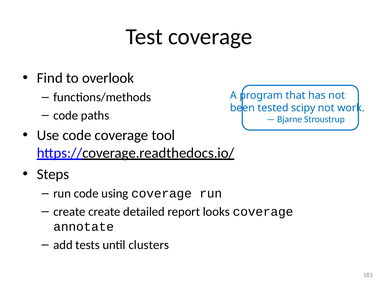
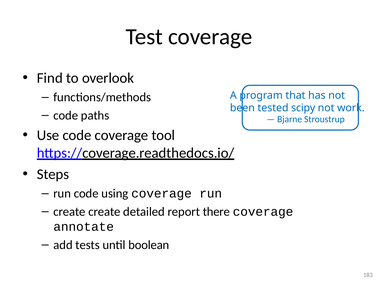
looks: looks -> there
clusters: clusters -> boolean
